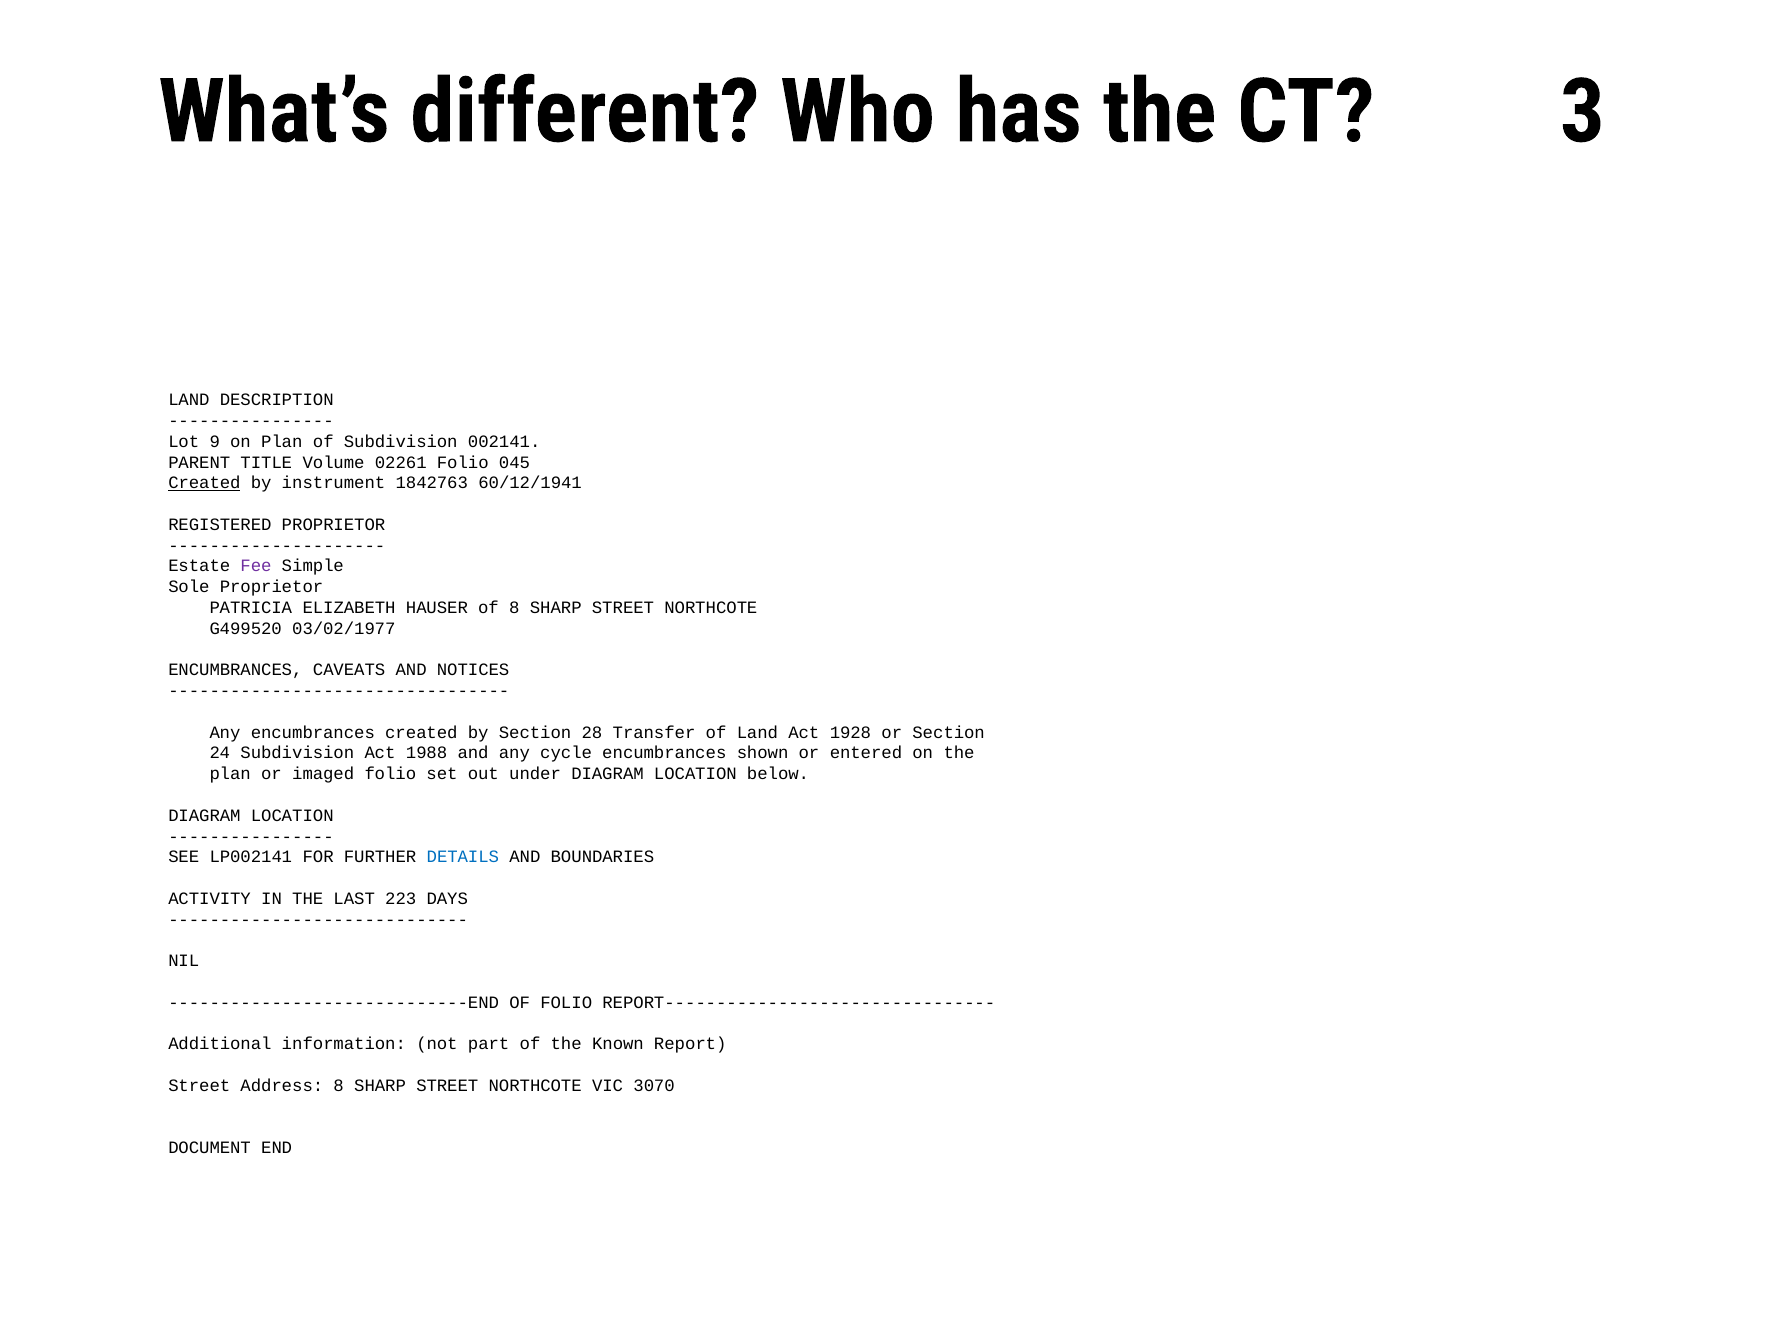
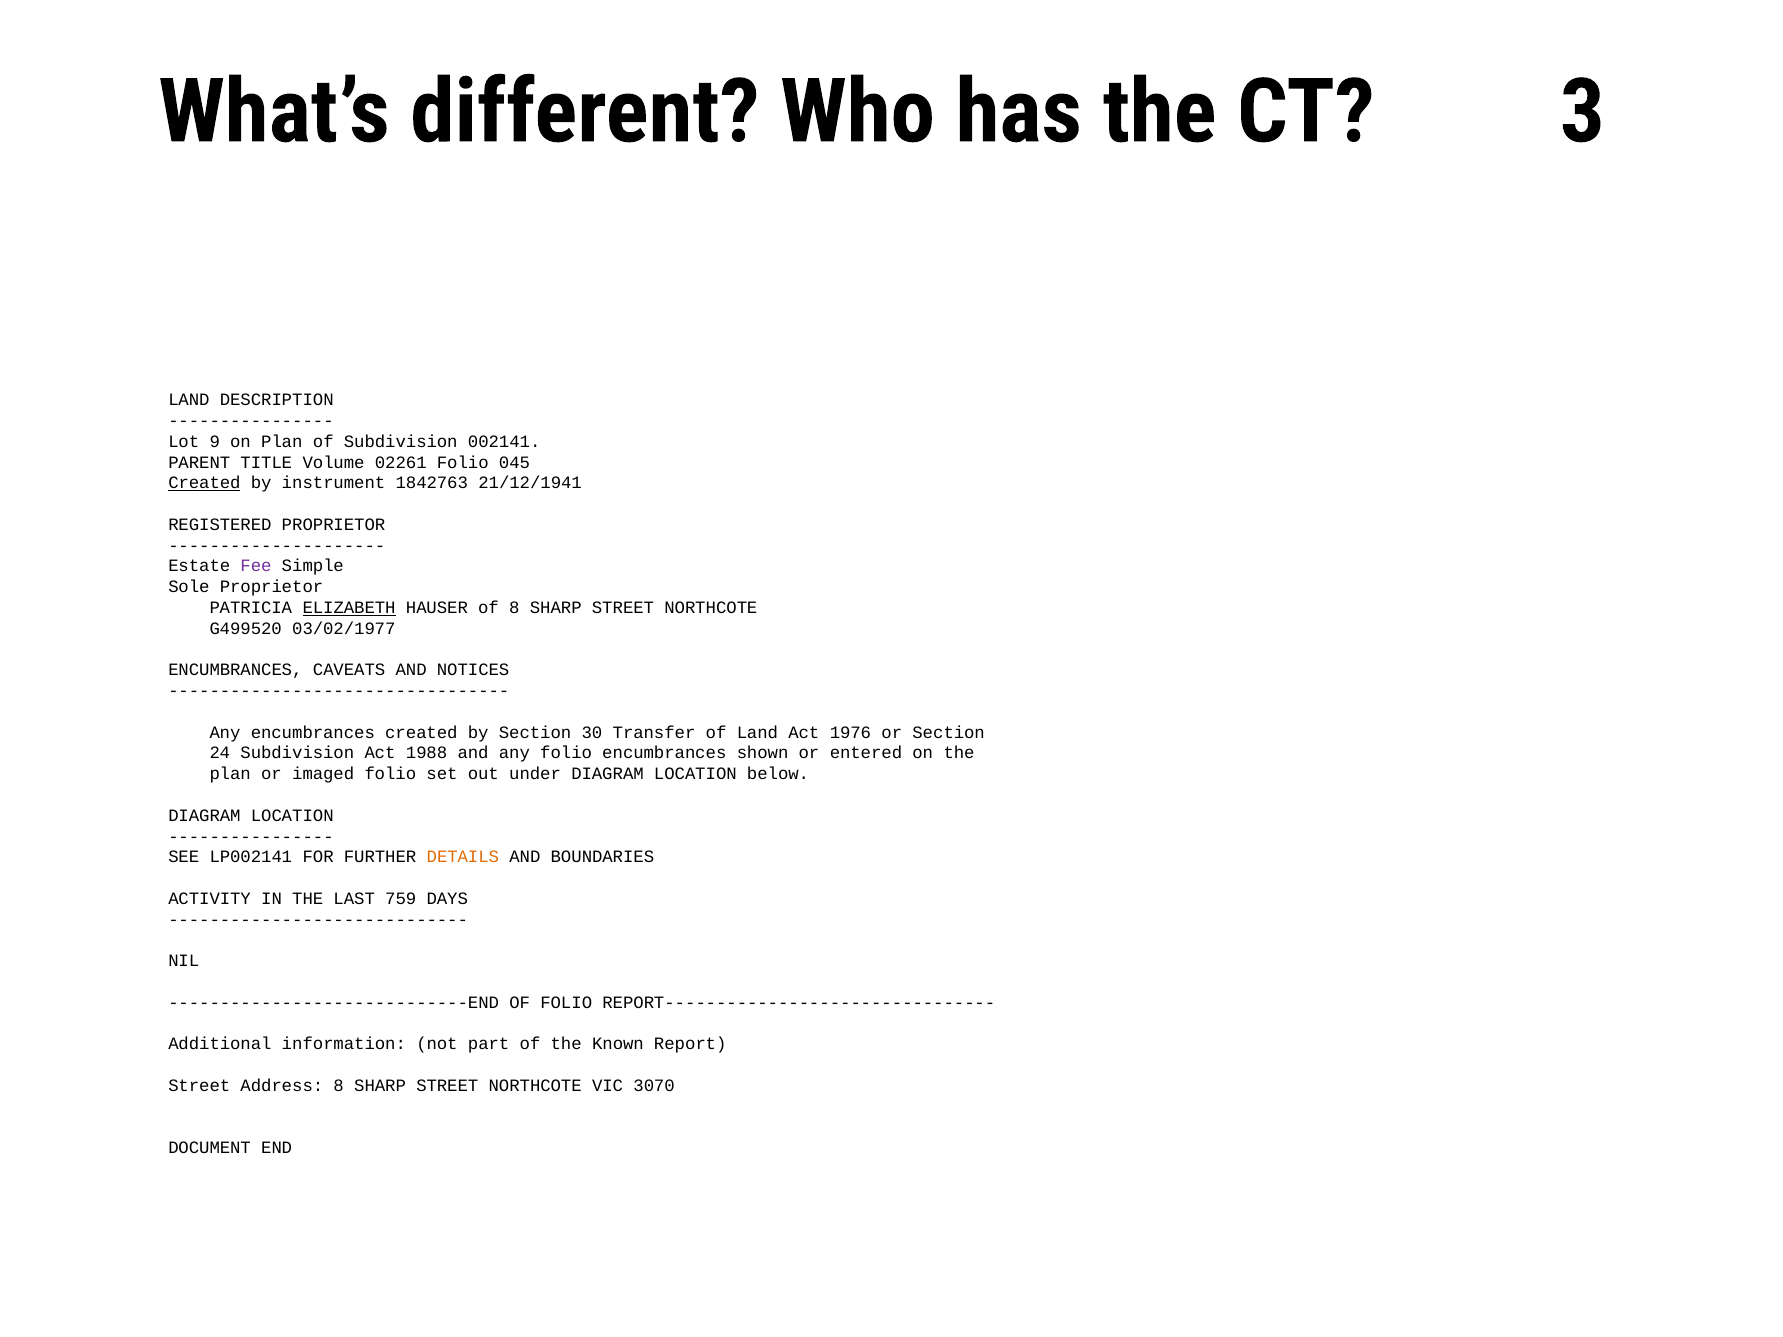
60/12/1941: 60/12/1941 -> 21/12/1941
ELIZABETH underline: none -> present
28: 28 -> 30
1928: 1928 -> 1976
any cycle: cycle -> folio
DETAILS colour: blue -> orange
223: 223 -> 759
